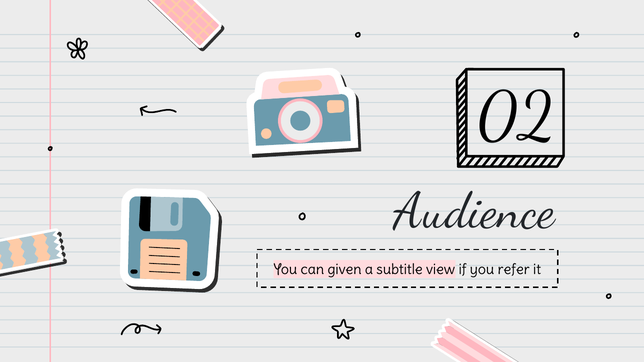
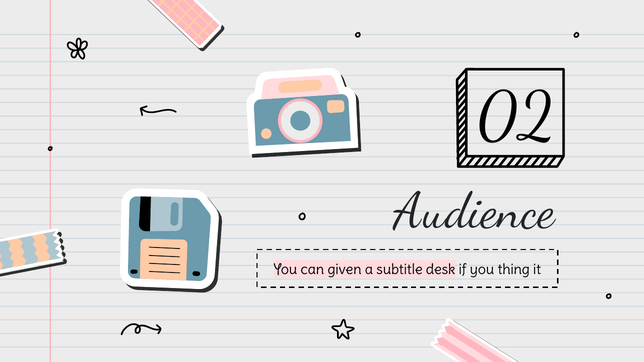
view: view -> desk
refer: refer -> thing
